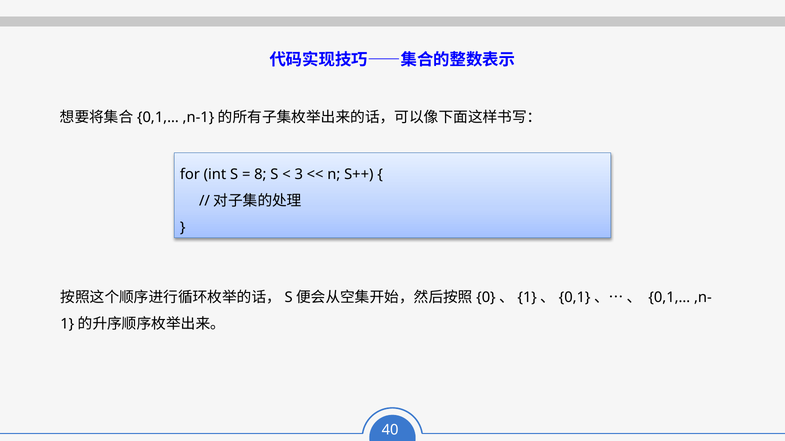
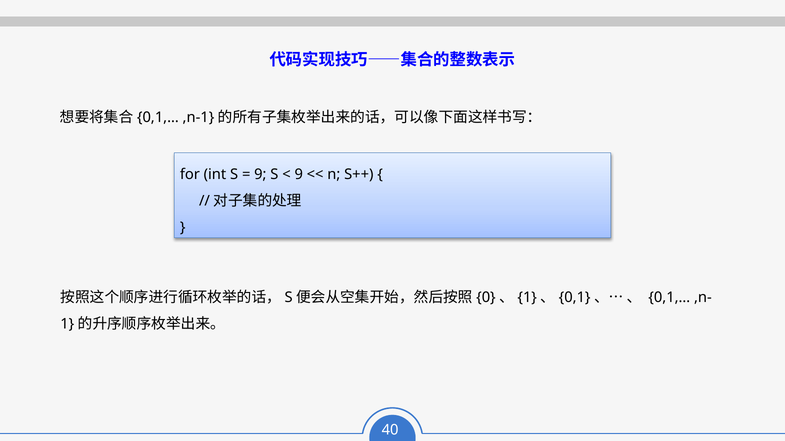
8 at (260, 174): 8 -> 9
3 at (299, 174): 3 -> 9
